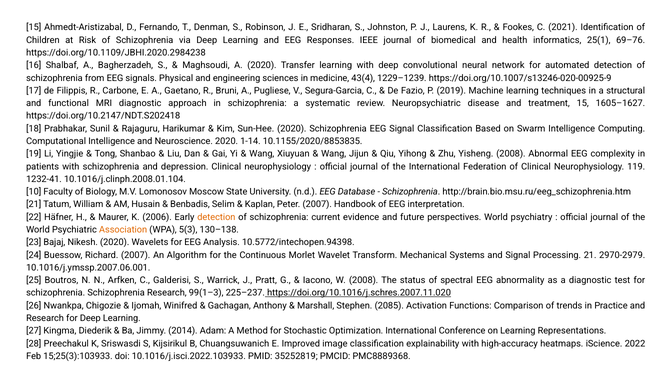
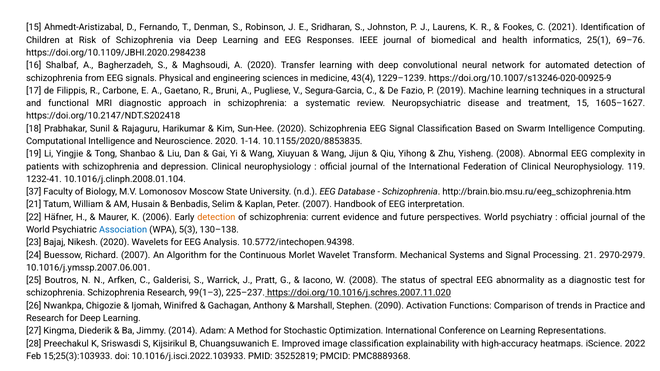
10: 10 -> 37
Association colour: orange -> blue
2085: 2085 -> 2090
